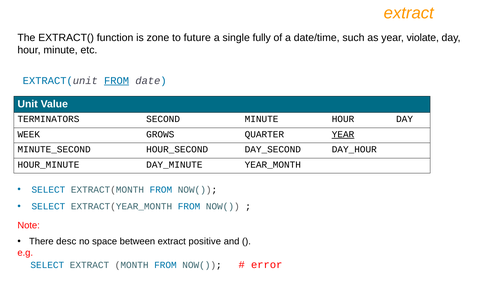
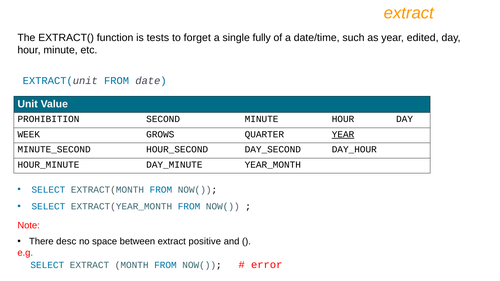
zone: zone -> tests
future: future -> forget
violate: violate -> edited
FROM at (117, 81) underline: present -> none
TERMINATORS: TERMINATORS -> PROHIBITION
